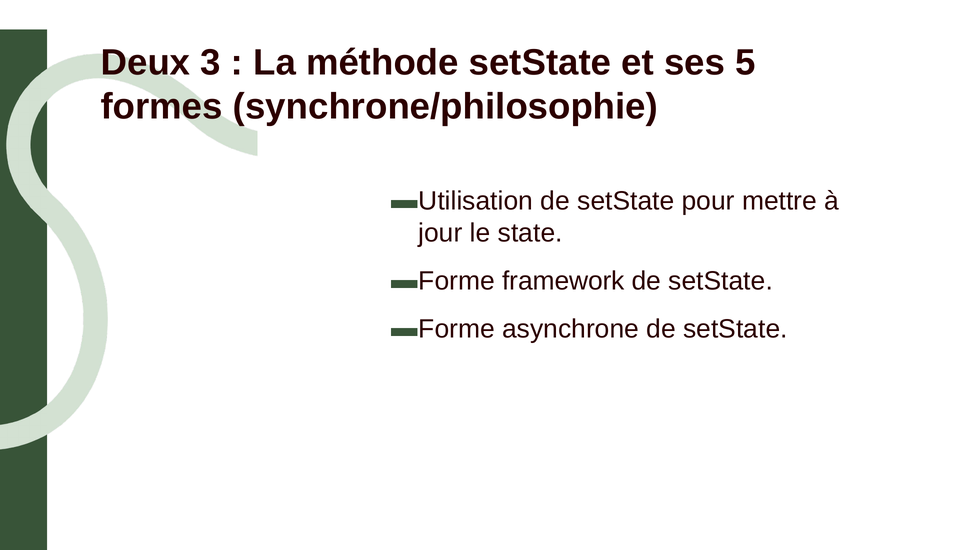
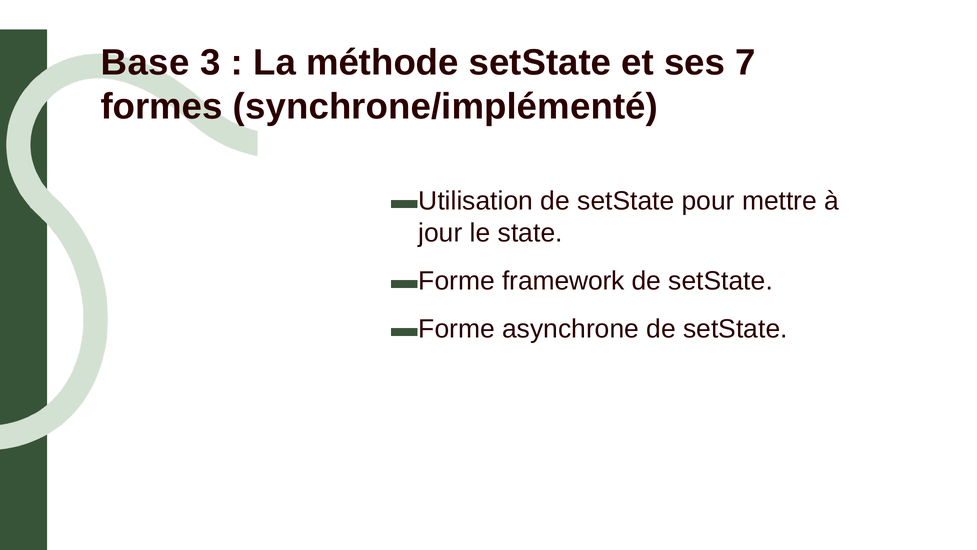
Deux: Deux -> Base
5: 5 -> 7
synchrone/philosophie: synchrone/philosophie -> synchrone/implémenté
